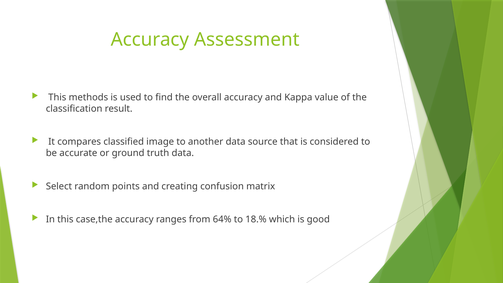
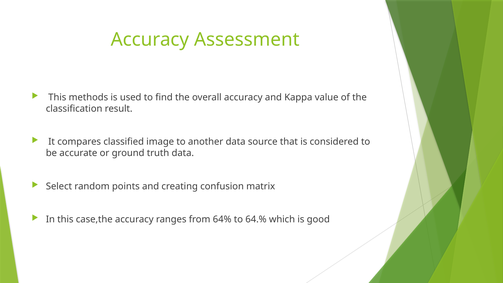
18.%: 18.% -> 64.%
